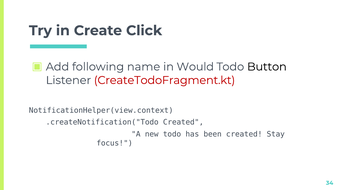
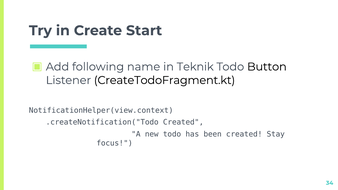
Click: Click -> Start
Would: Would -> Teknik
CreateTodoFragment.kt colour: red -> black
